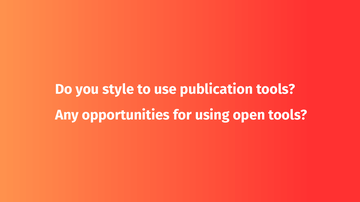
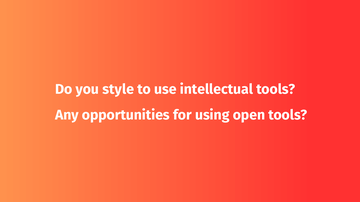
publication: publication -> intellectual
